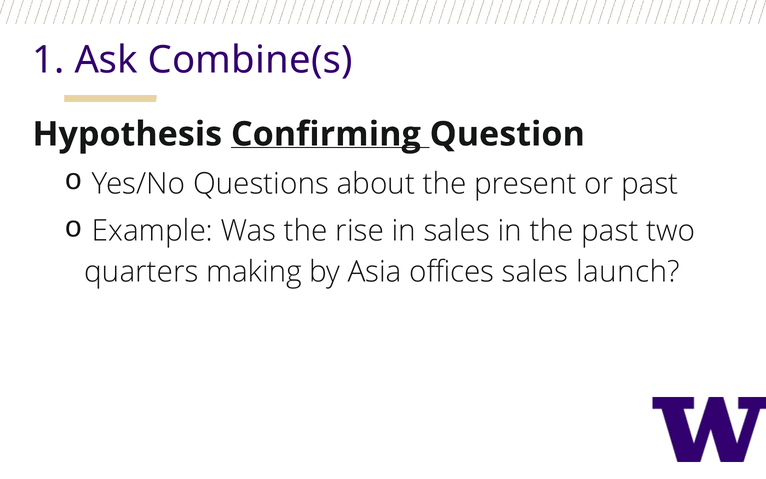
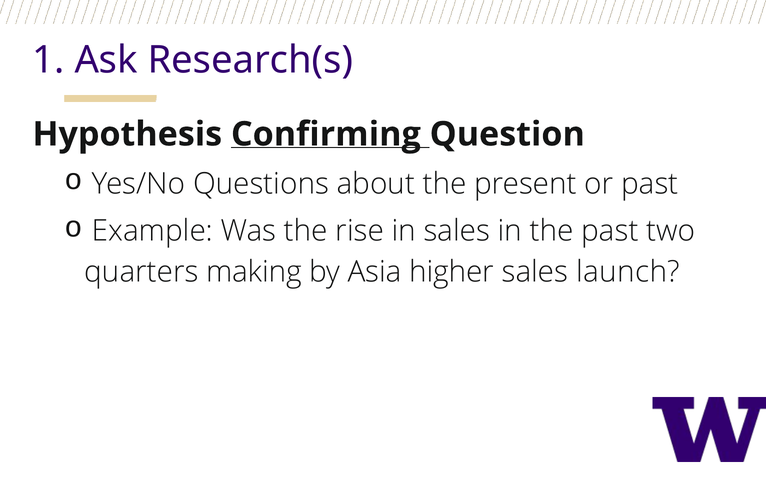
Combine(s: Combine(s -> Research(s
offices: offices -> higher
